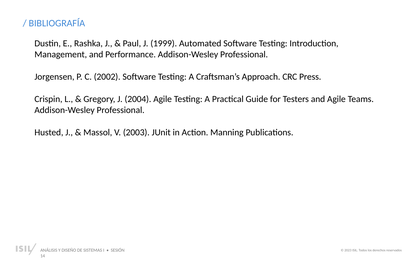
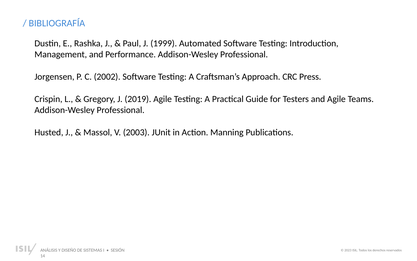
2004: 2004 -> 2019
